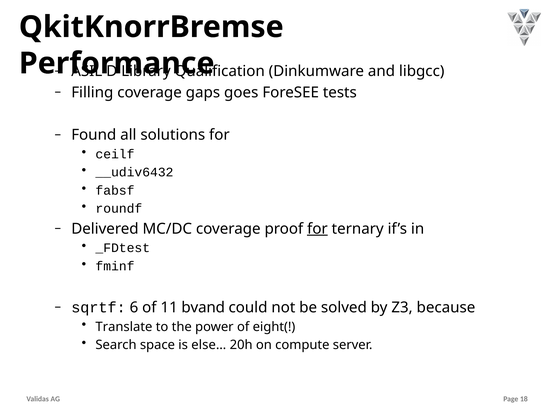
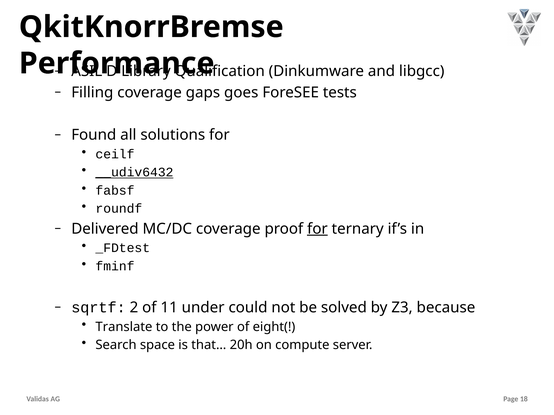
__udiv6432 underline: none -> present
6: 6 -> 2
bvand: bvand -> under
else…: else… -> that…
